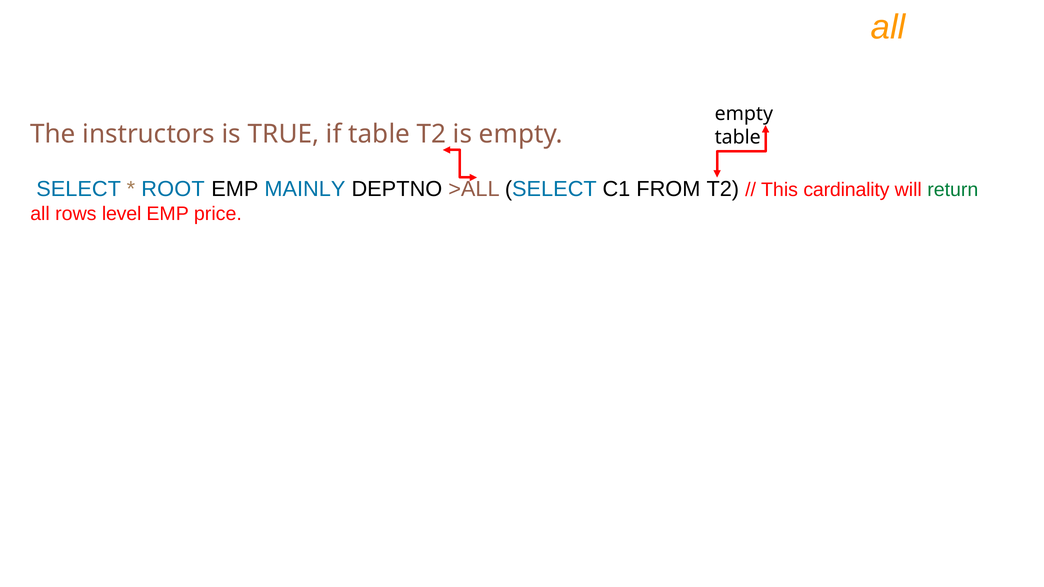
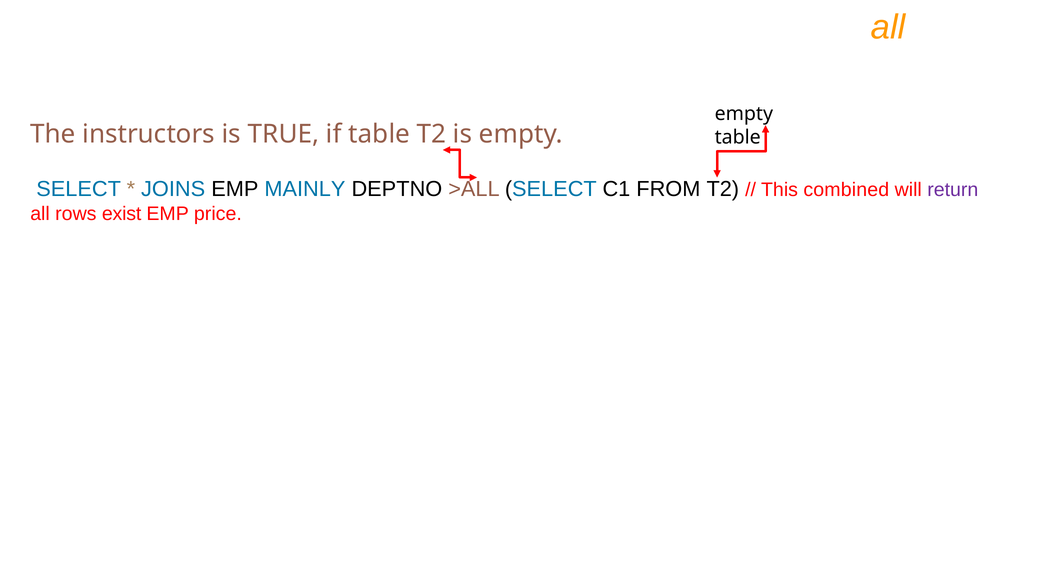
ROOT: ROOT -> JOINS
cardinality: cardinality -> combined
return colour: green -> purple
level: level -> exist
